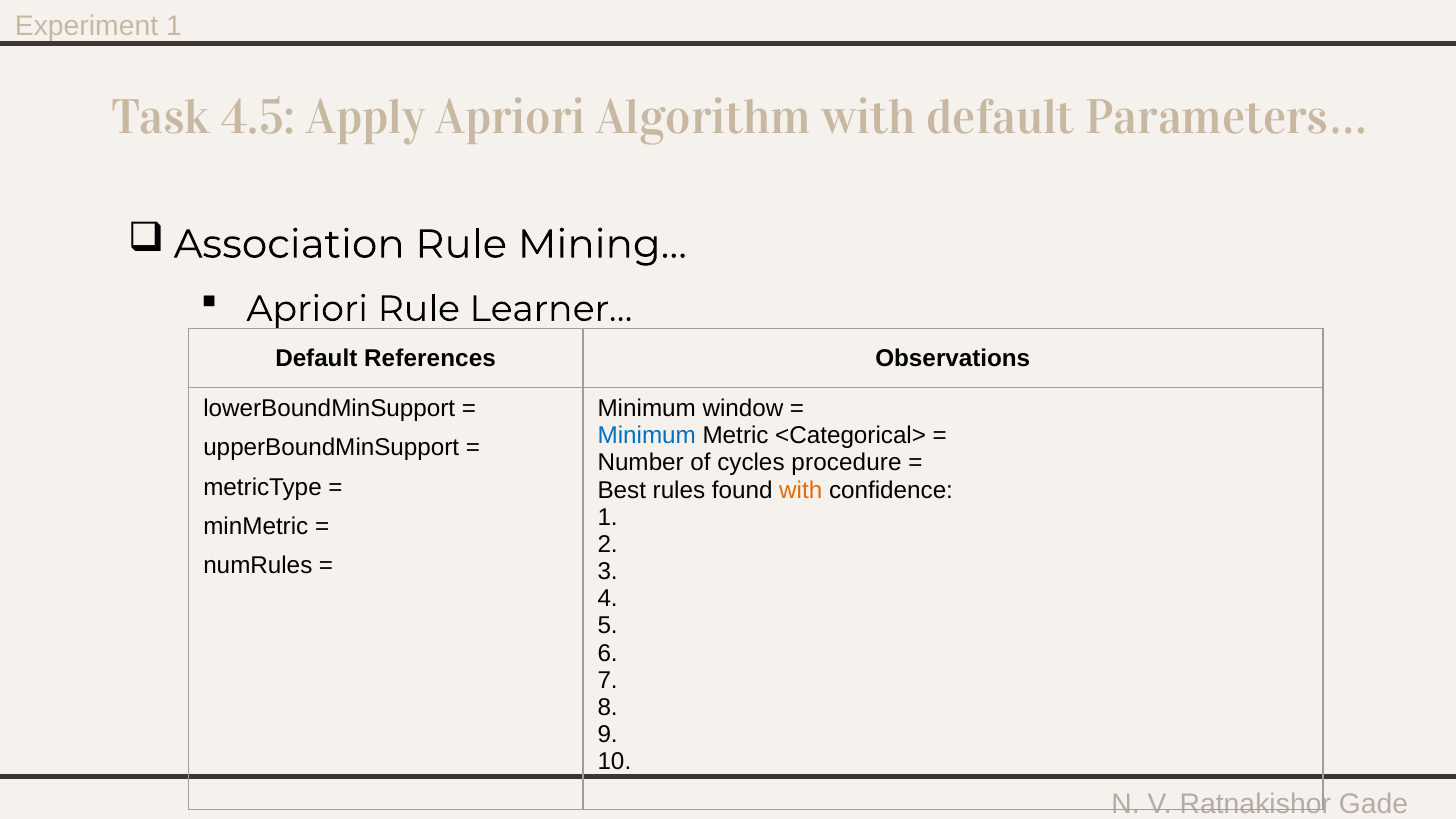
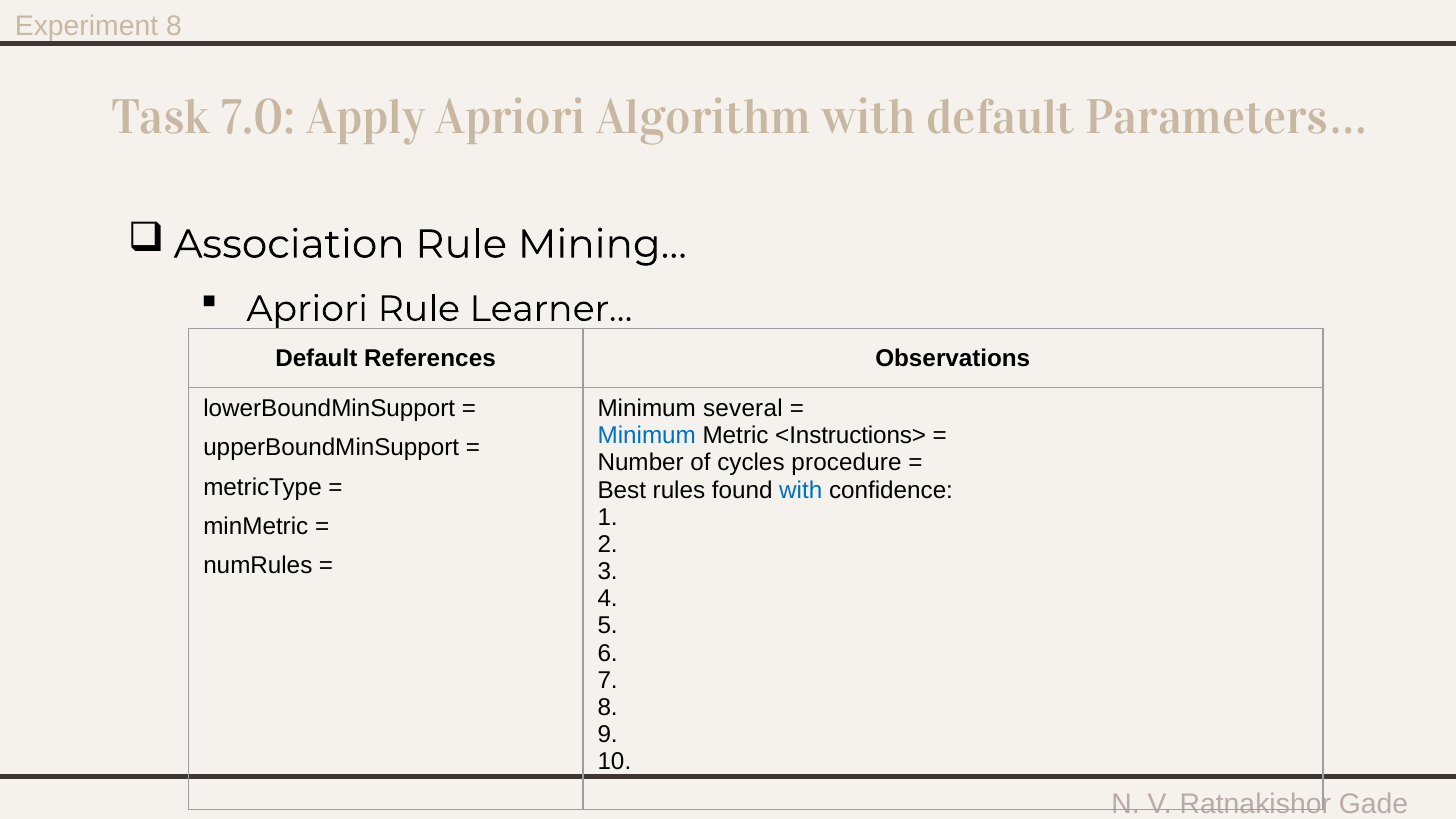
Experiment 1: 1 -> 8
4.5: 4.5 -> 7.0
window: window -> several
<Categorical>: <Categorical> -> <Instructions>
with at (801, 490) colour: orange -> blue
